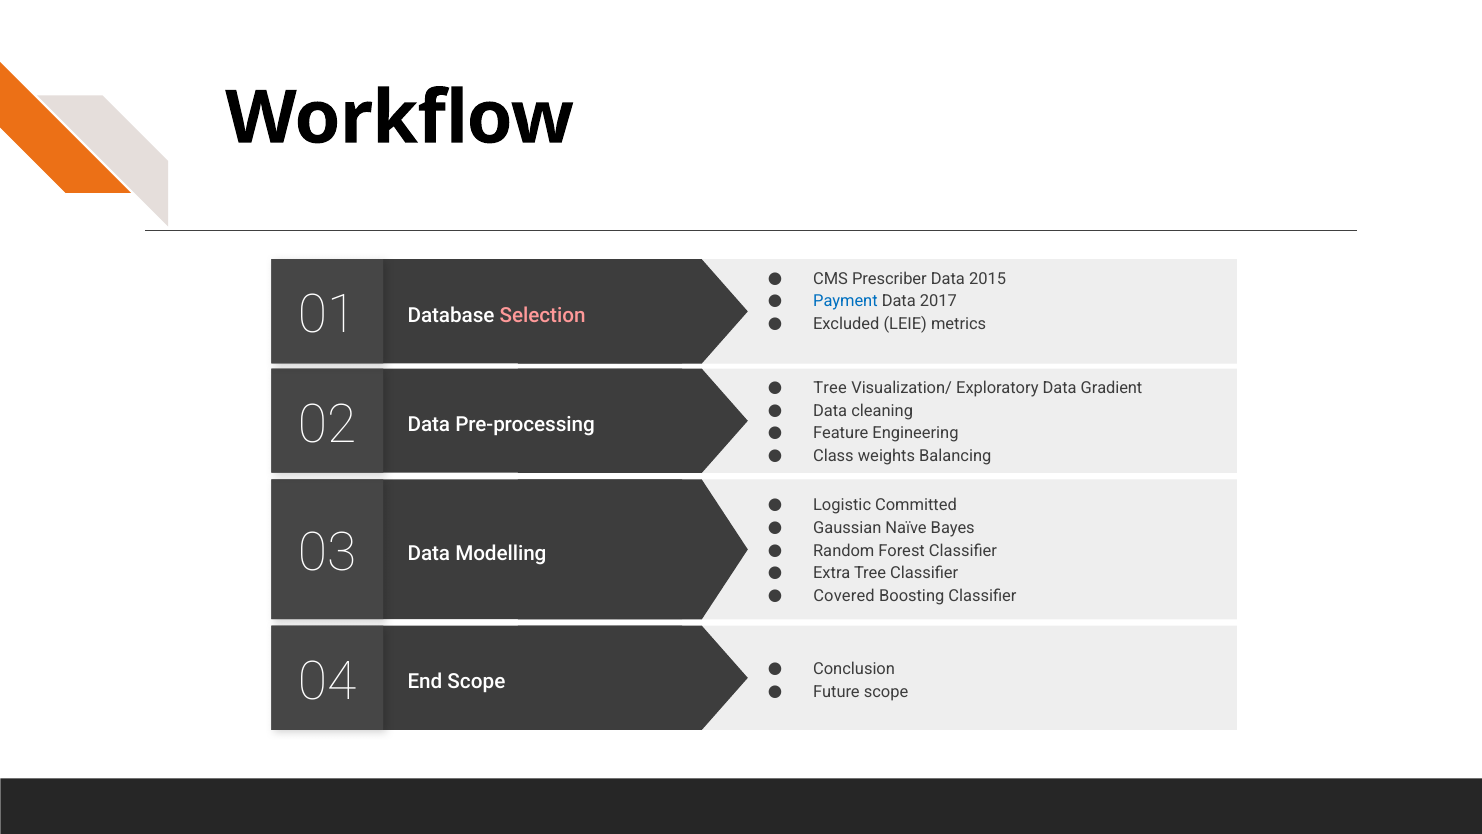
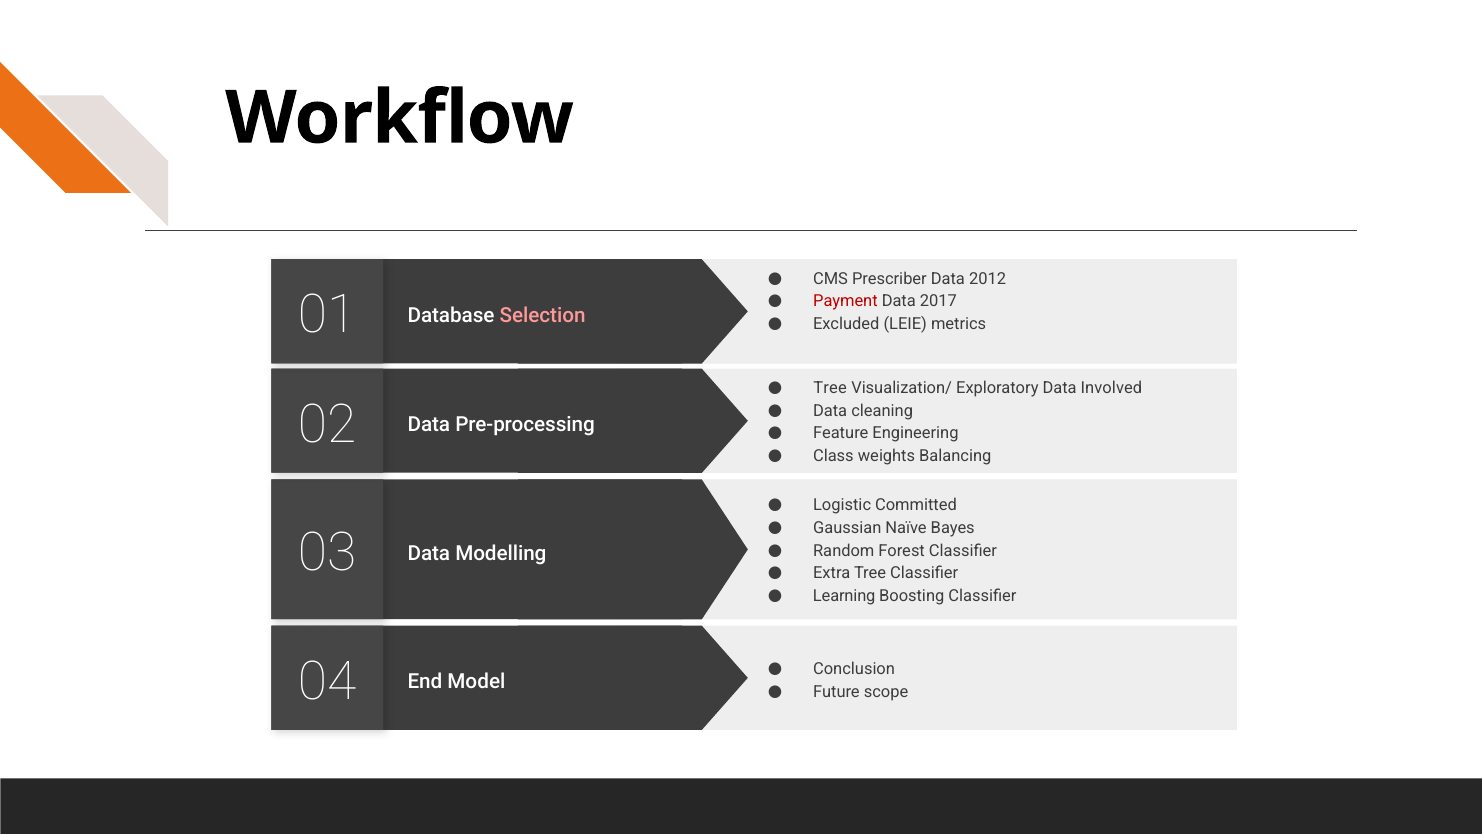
2015: 2015 -> 2012
Payment colour: blue -> red
Gradient: Gradient -> Involved
Covered: Covered -> Learning
End Scope: Scope -> Model
